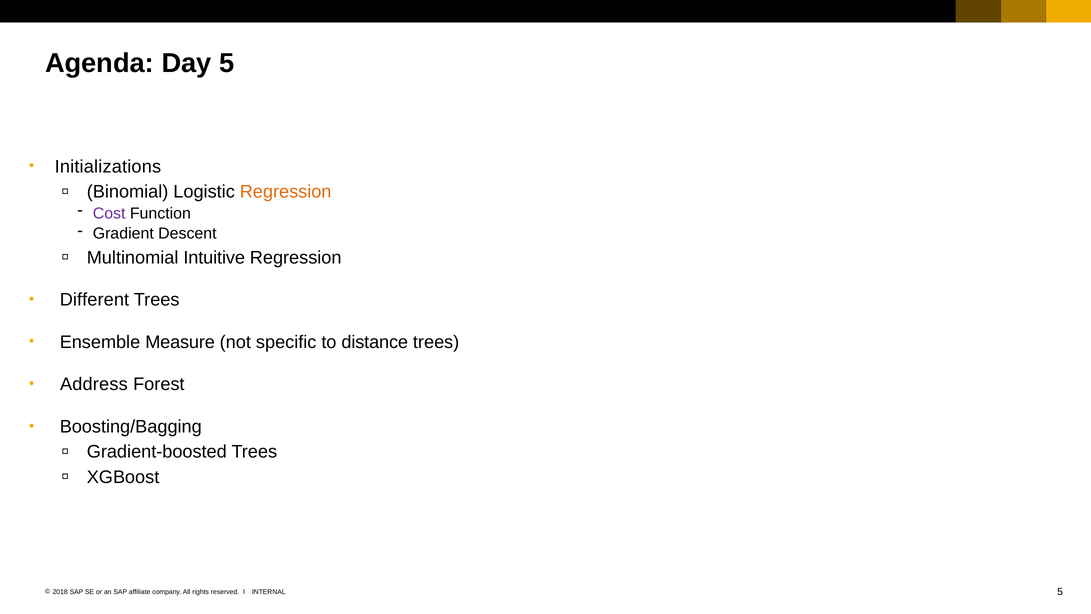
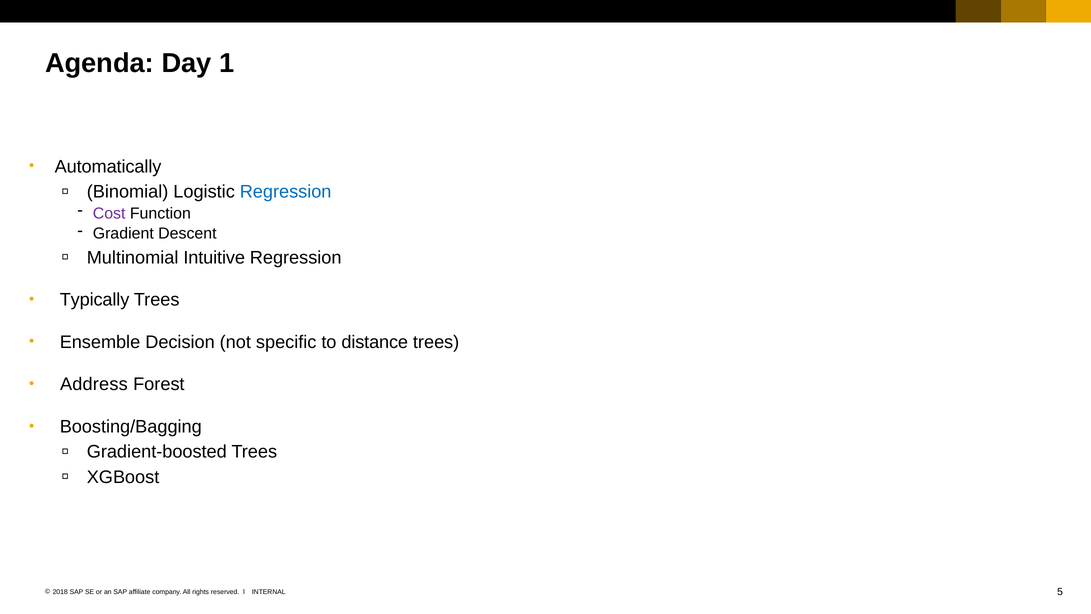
Day 5: 5 -> 1
Initializations: Initializations -> Automatically
Regression at (286, 192) colour: orange -> blue
Different: Different -> Typically
Measure: Measure -> Decision
